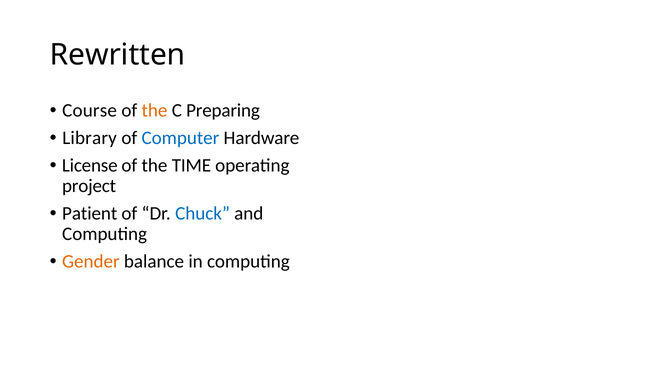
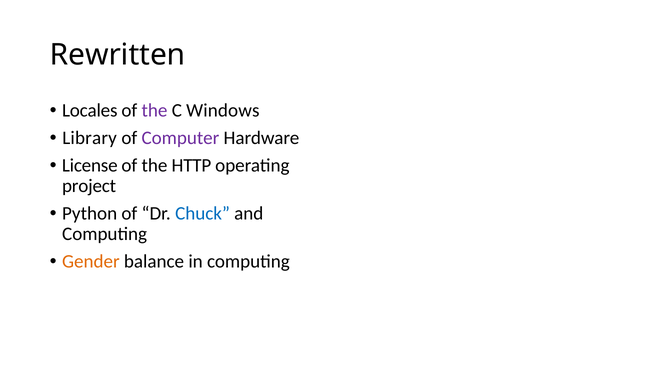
Course: Course -> Locales
the at (155, 111) colour: orange -> purple
Preparing: Preparing -> Windows
Computer colour: blue -> purple
TIME: TIME -> HTTP
Patient: Patient -> Python
